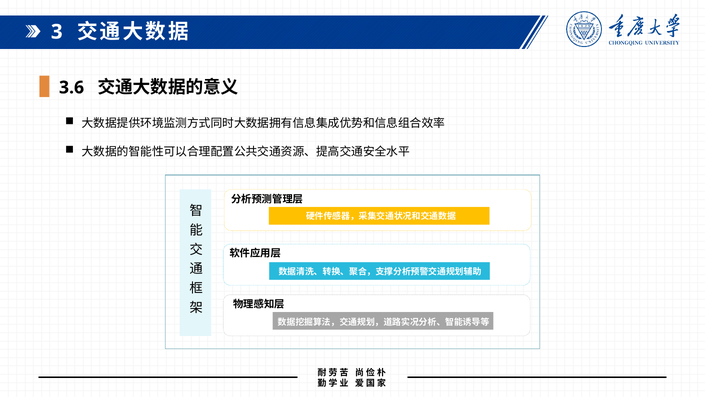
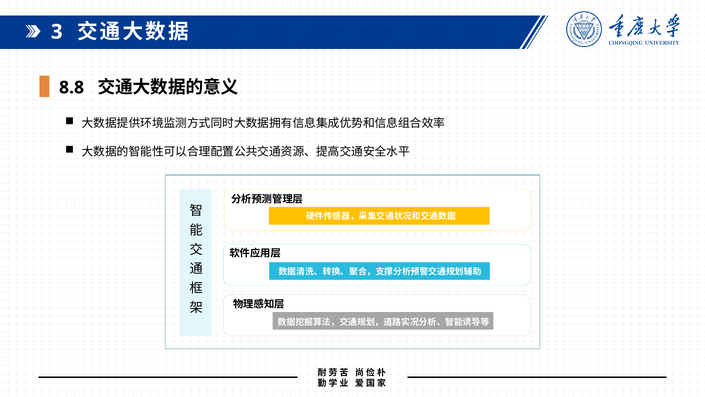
3.6: 3.6 -> 8.8
